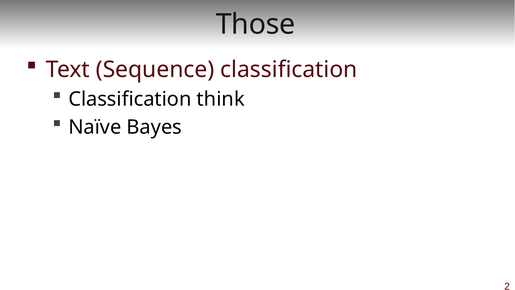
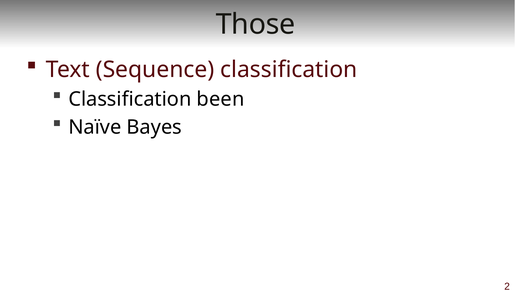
think: think -> been
